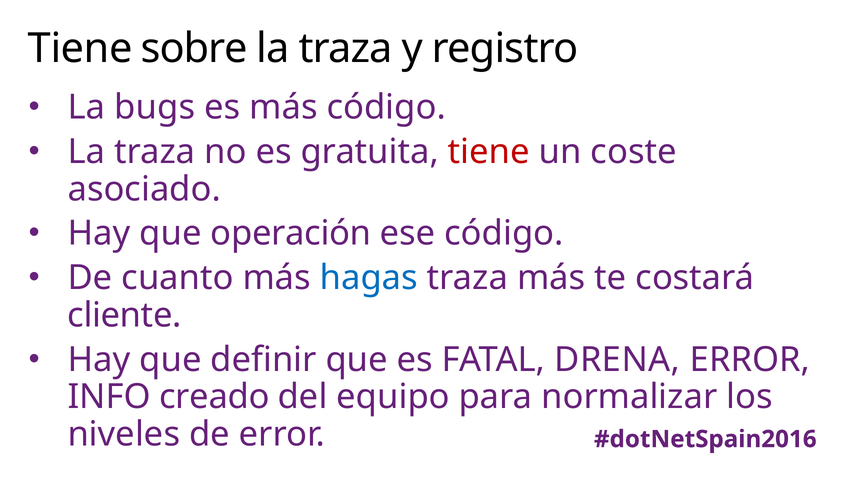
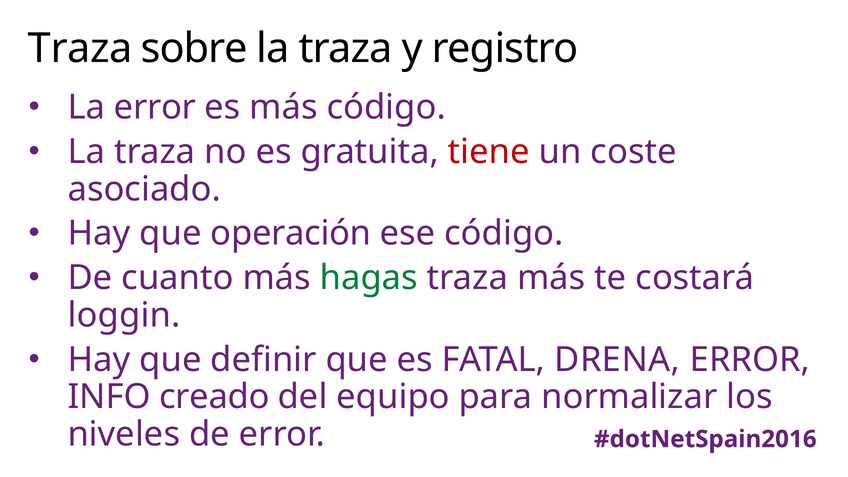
Tiene at (80, 49): Tiene -> Traza
La bugs: bugs -> error
hagas colour: blue -> green
cliente: cliente -> loggin
